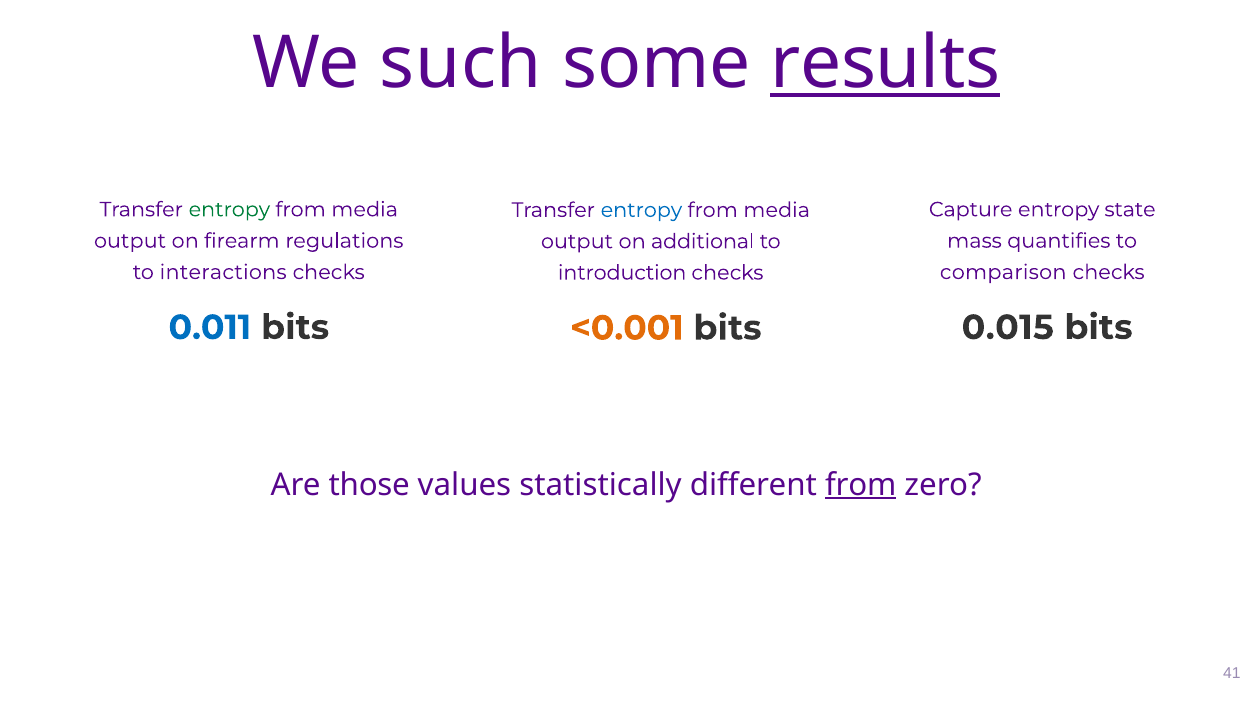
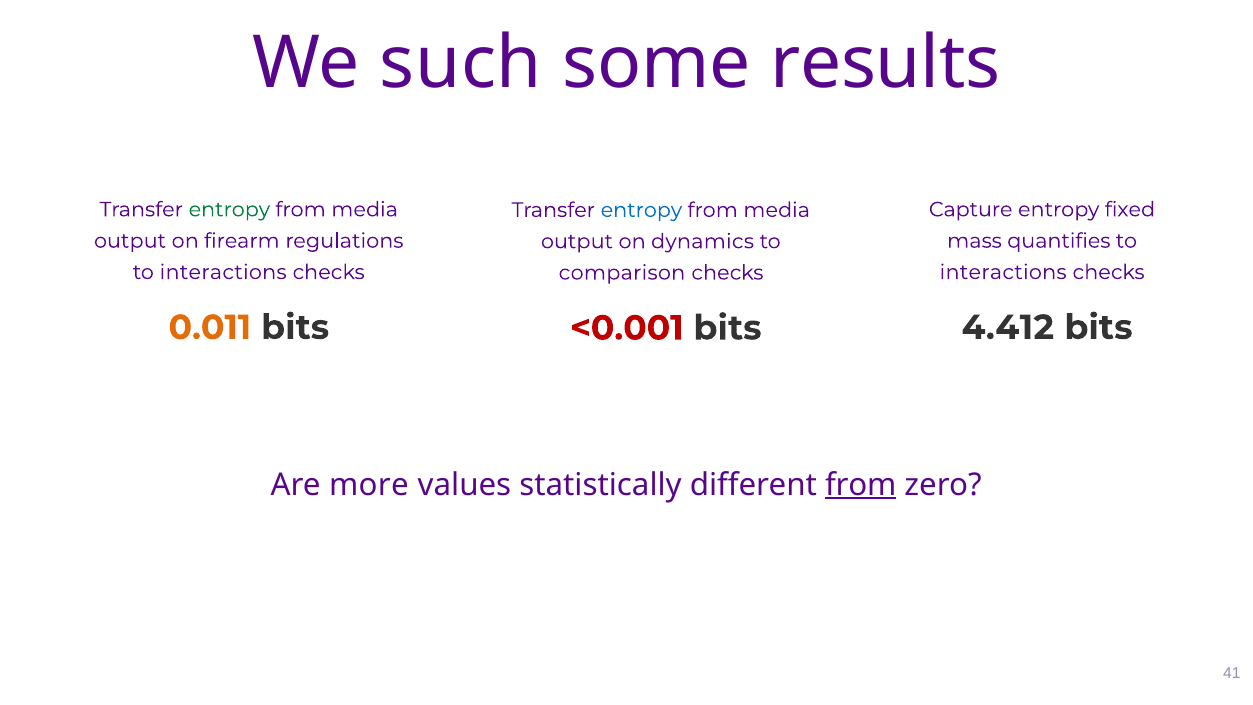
results underline: present -> none
state: state -> fixed
additional: additional -> dynamics
comparison at (1003, 272): comparison -> interactions
introduction: introduction -> comparison
0.011 colour: blue -> orange
0.015: 0.015 -> 4.412
<0.001 colour: orange -> red
those: those -> more
